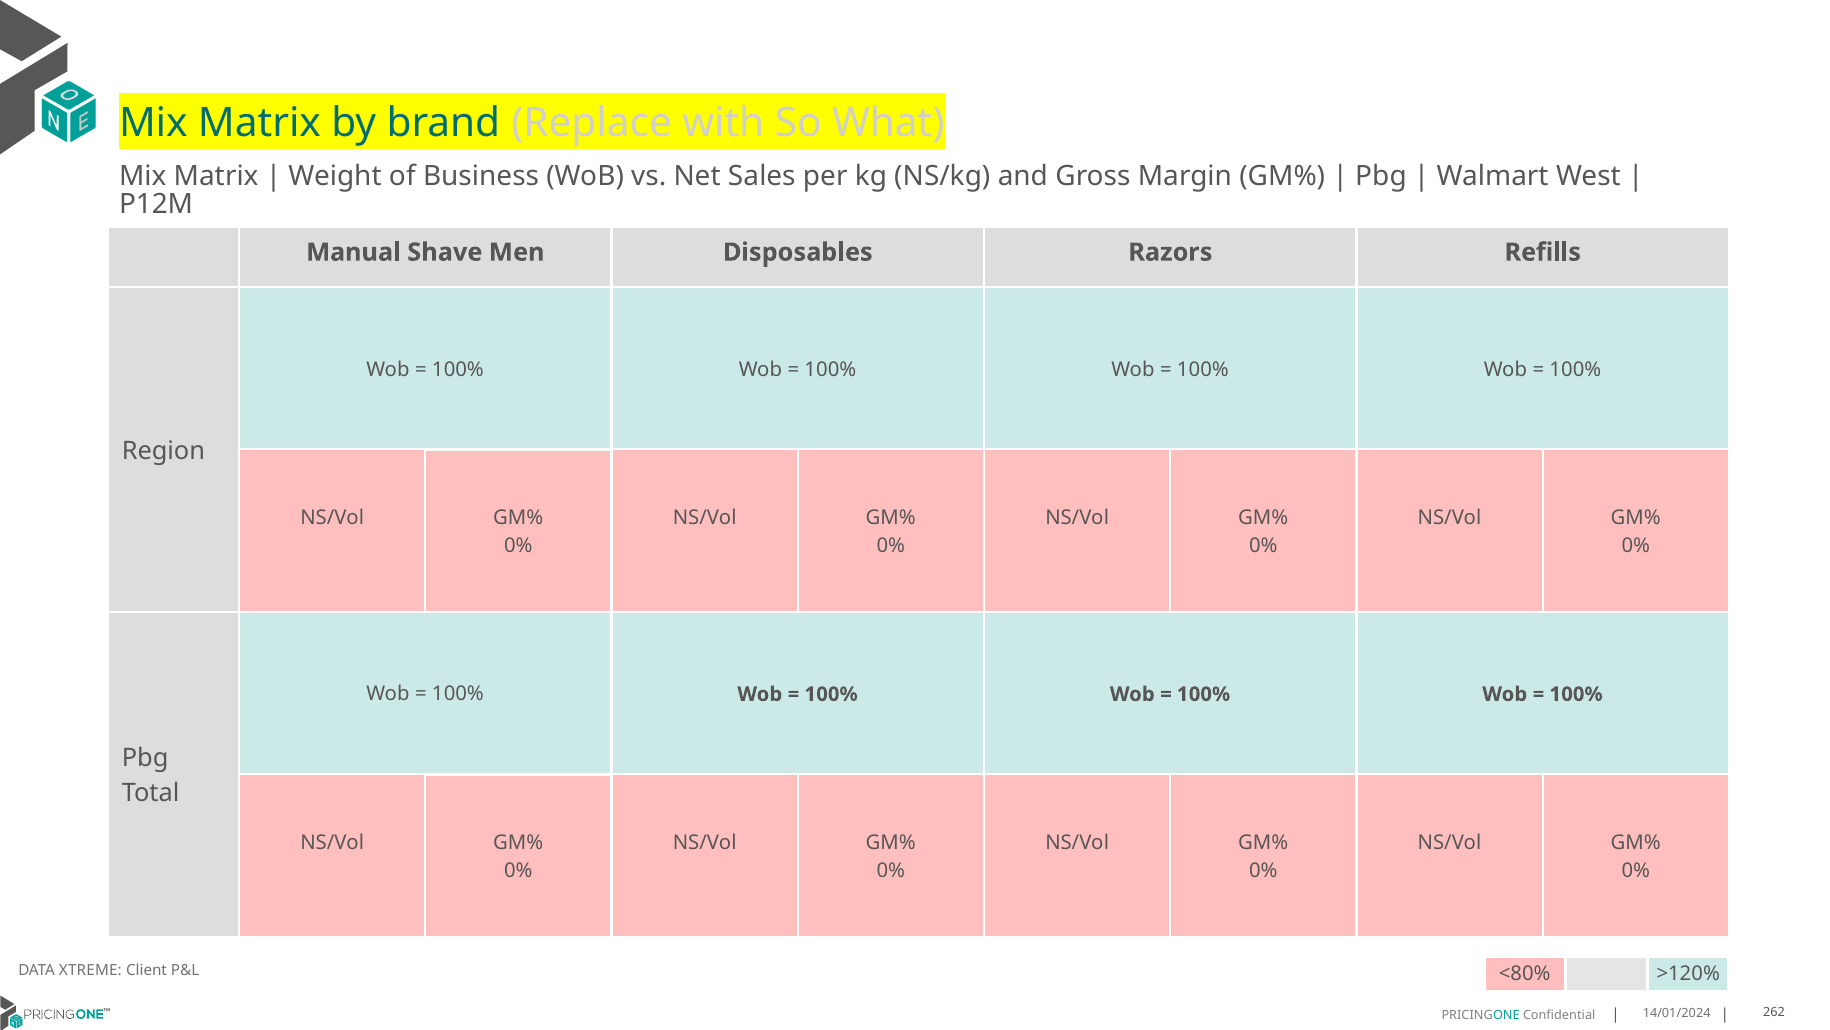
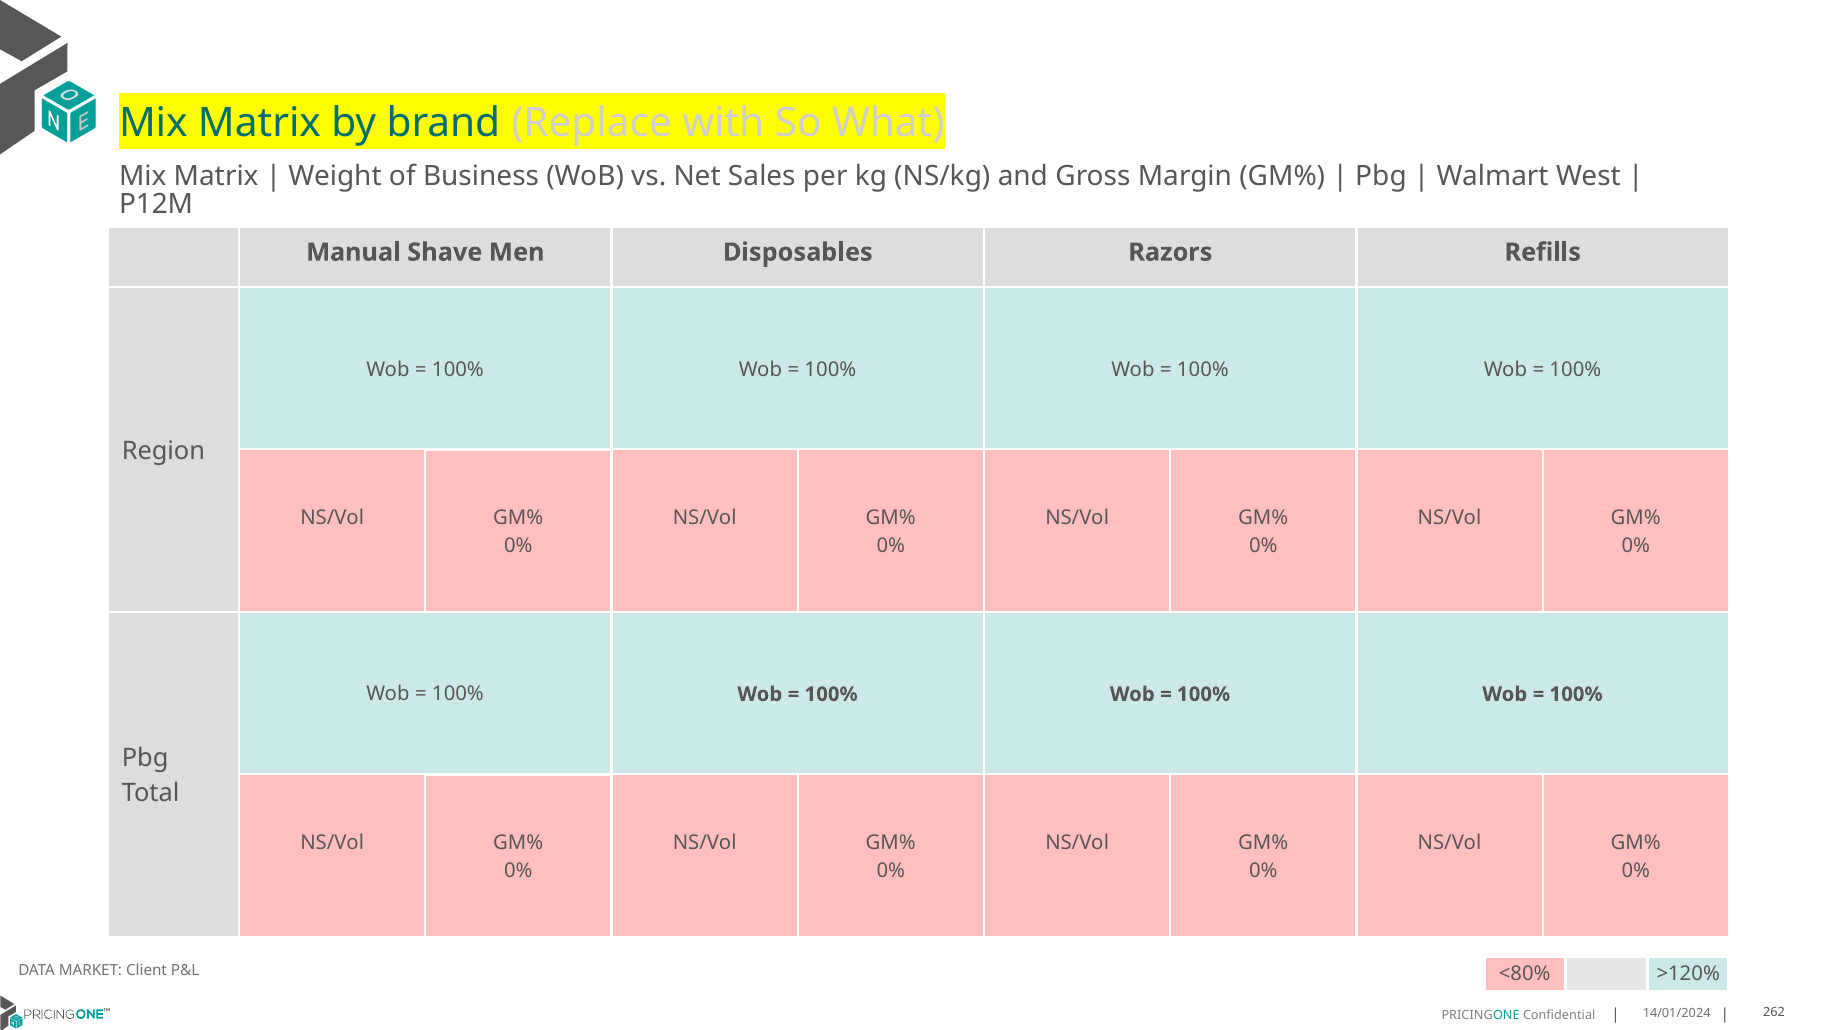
XTREME: XTREME -> MARKET
